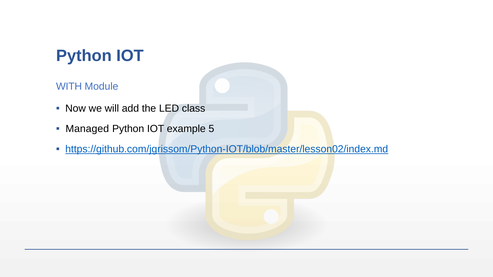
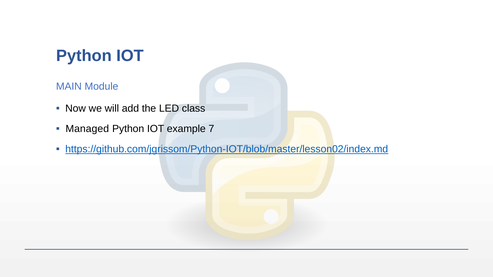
WITH: WITH -> MAIN
5: 5 -> 7
